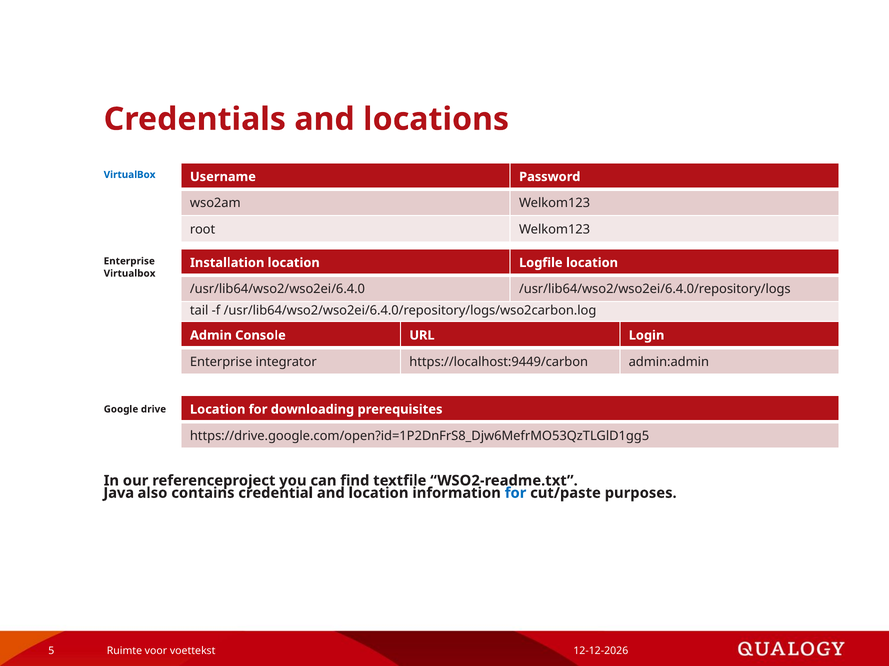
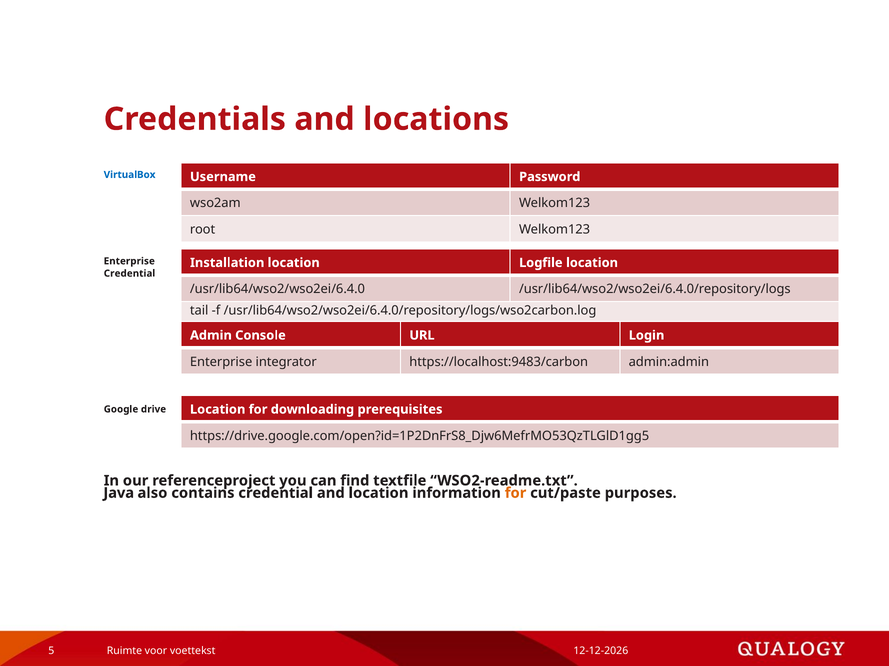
Virtualbox at (130, 274): Virtualbox -> Credential
https://localhost:9449/carbon: https://localhost:9449/carbon -> https://localhost:9483/carbon
for at (516, 493) colour: blue -> orange
